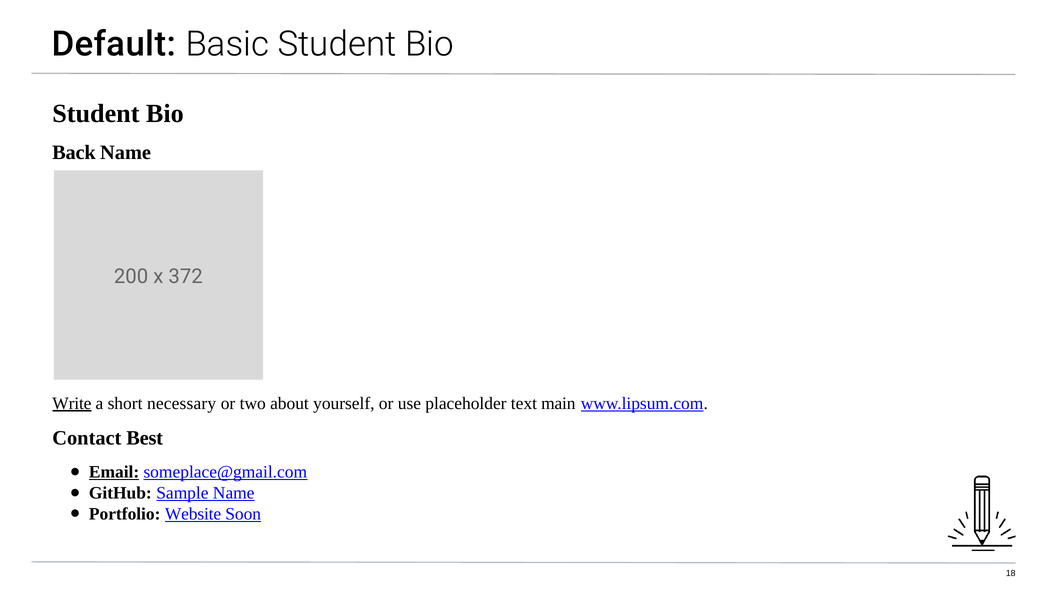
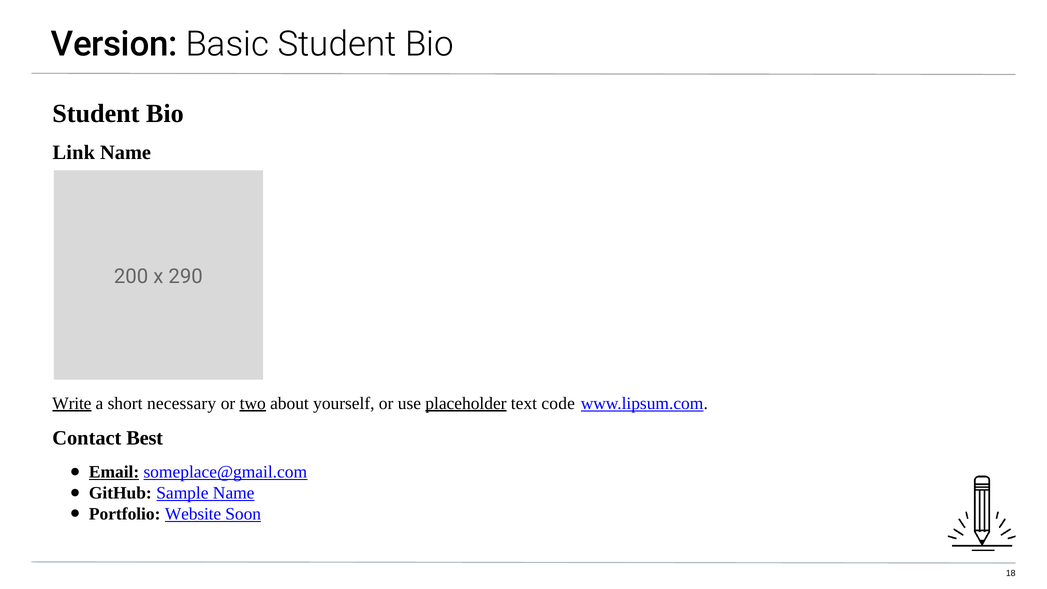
Default: Default -> Version
Back: Back -> Link
372: 372 -> 290
two underline: none -> present
placeholder underline: none -> present
main: main -> code
